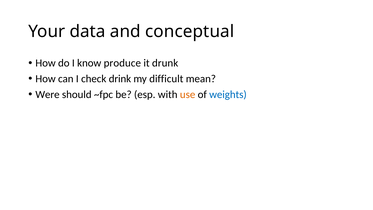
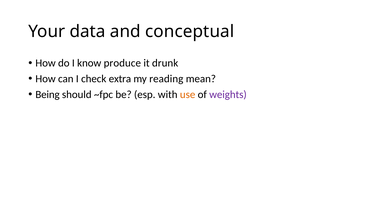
drink: drink -> extra
difficult: difficult -> reading
Were: Were -> Being
weights colour: blue -> purple
